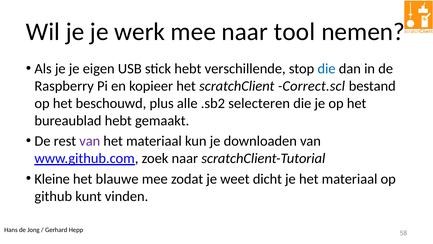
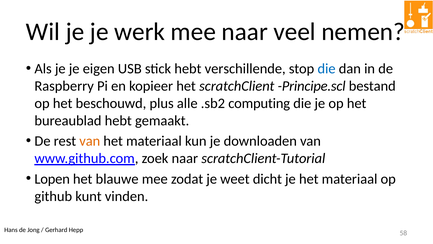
tool: tool -> veel
Correct.scl: Correct.scl -> Principe.scl
selecteren: selecteren -> computing
van at (90, 141) colour: purple -> orange
Kleine: Kleine -> Lopen
